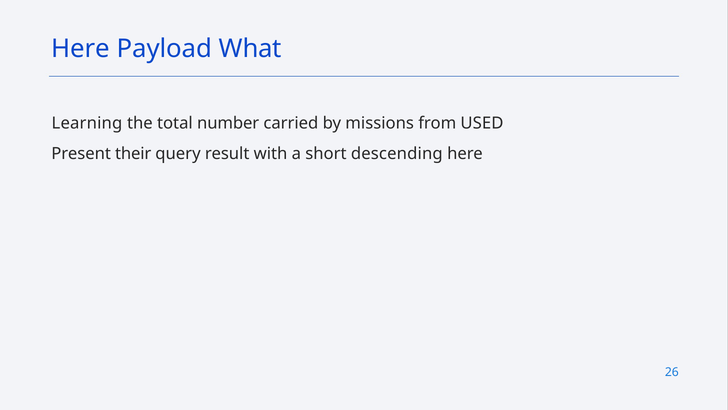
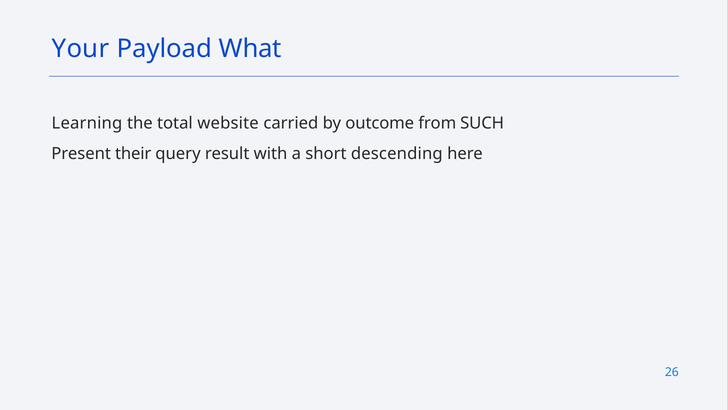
Here at (81, 49): Here -> Your
number: number -> website
missions: missions -> outcome
USED: USED -> SUCH
